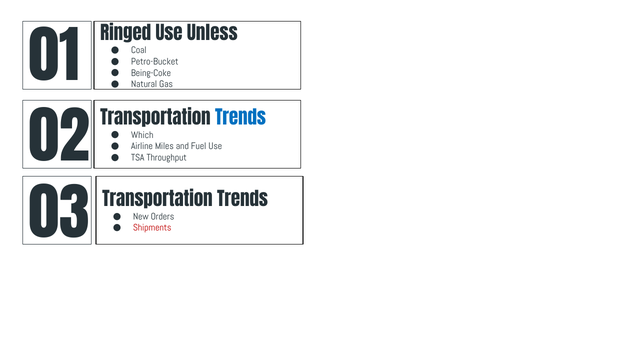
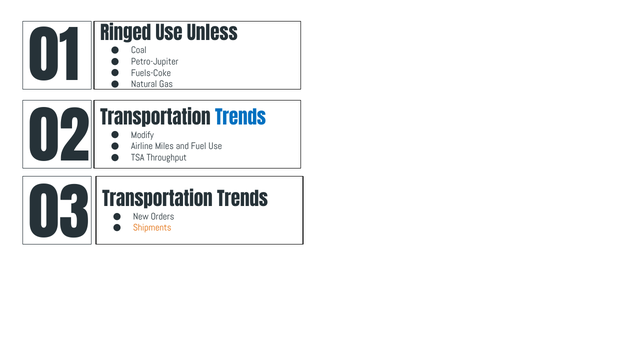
Petro-Bucket: Petro-Bucket -> Petro-Jupiter
Being-Coke: Being-Coke -> Fuels-Coke
Which: Which -> Modify
Shipments colour: red -> orange
